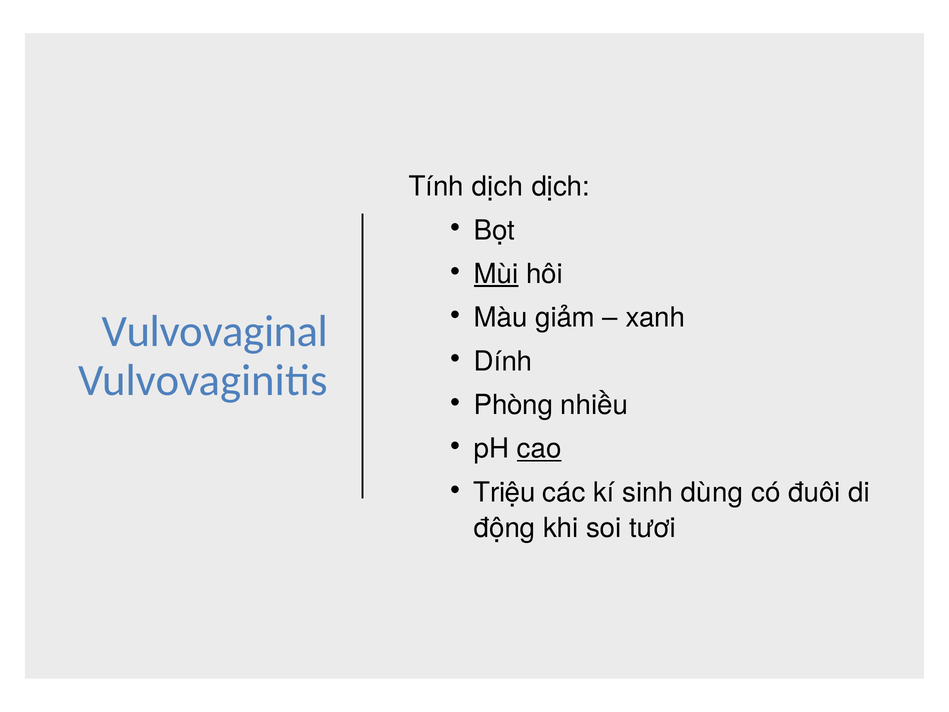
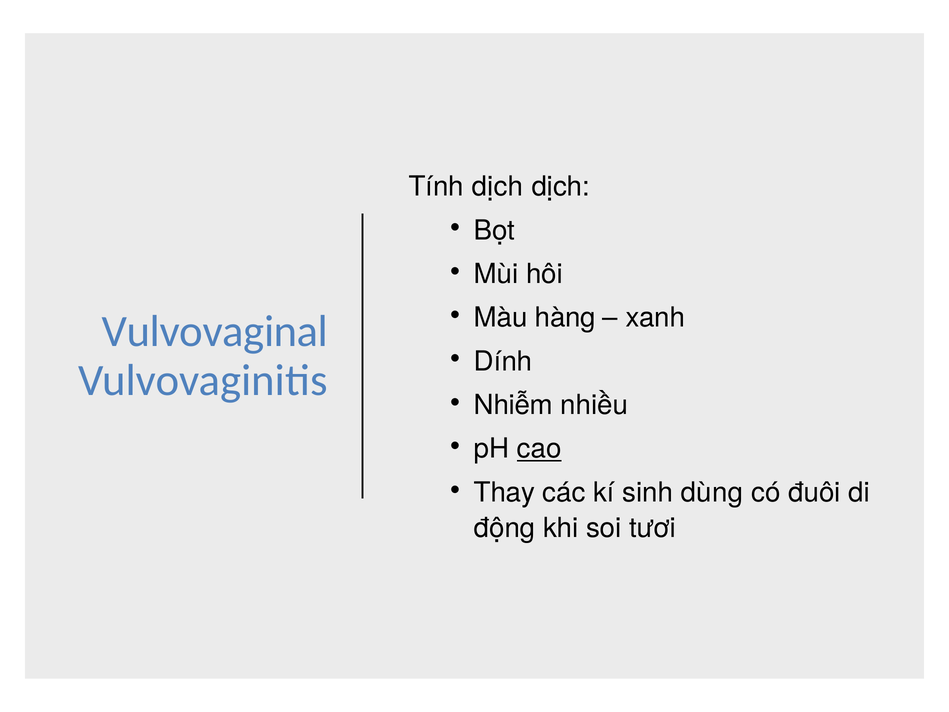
Mùi underline: present -> none
giảm: giảm -> hàng
Phòng: Phòng -> Nhiễm
Triệu: Triệu -> Thay
